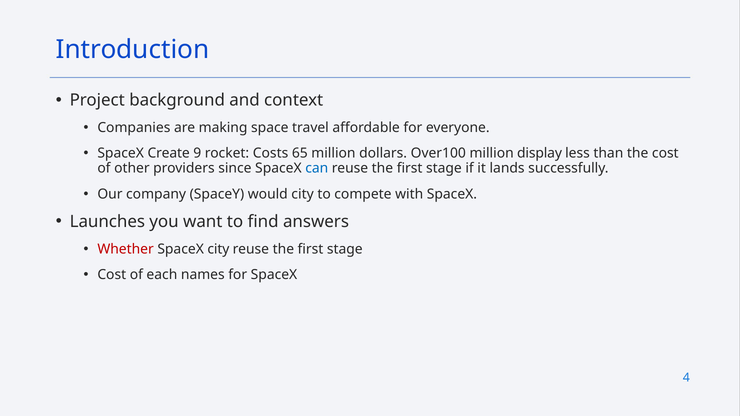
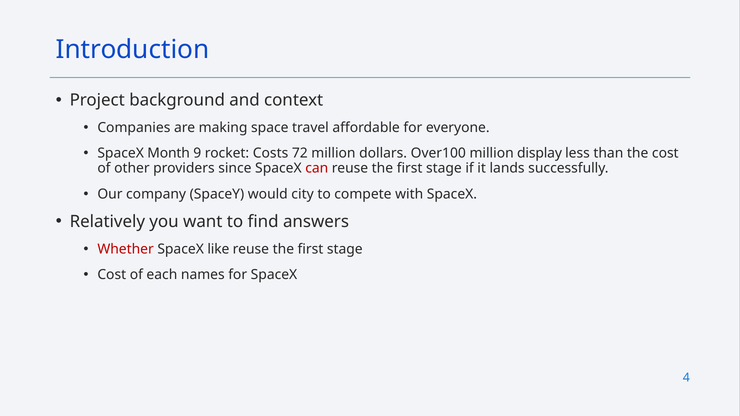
Create: Create -> Month
65: 65 -> 72
can colour: blue -> red
Launches: Launches -> Relatively
SpaceX city: city -> like
